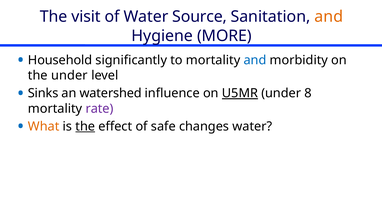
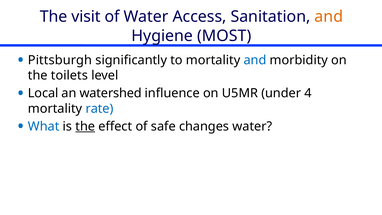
Source: Source -> Access
MORE: MORE -> MOST
Household: Household -> Pittsburgh
the under: under -> toilets
Sinks: Sinks -> Local
U5MR underline: present -> none
8: 8 -> 4
rate colour: purple -> blue
What colour: orange -> blue
